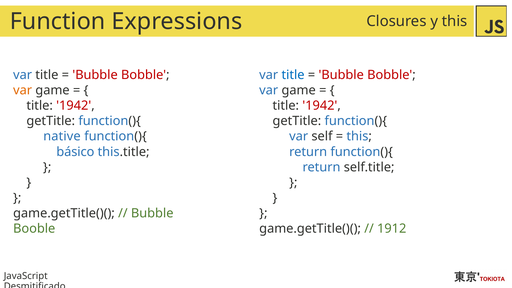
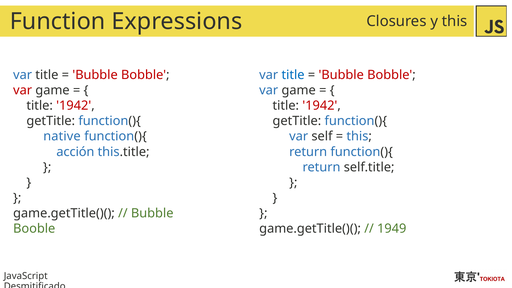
var at (23, 90) colour: orange -> red
básico: básico -> acción
1912: 1912 -> 1949
